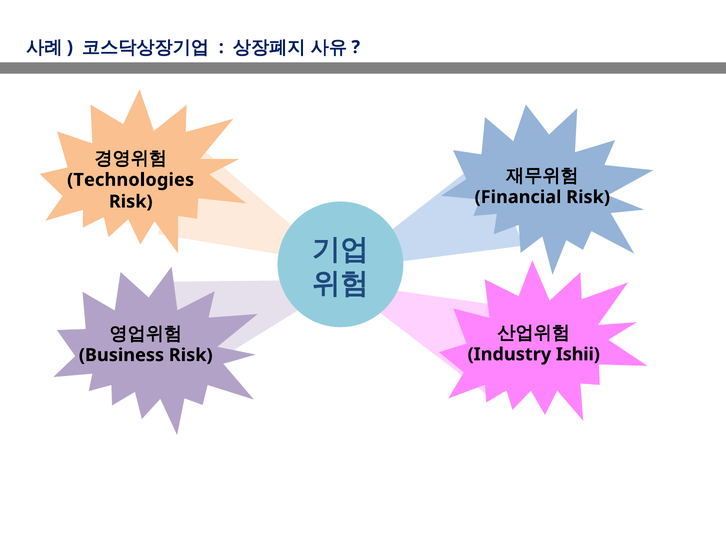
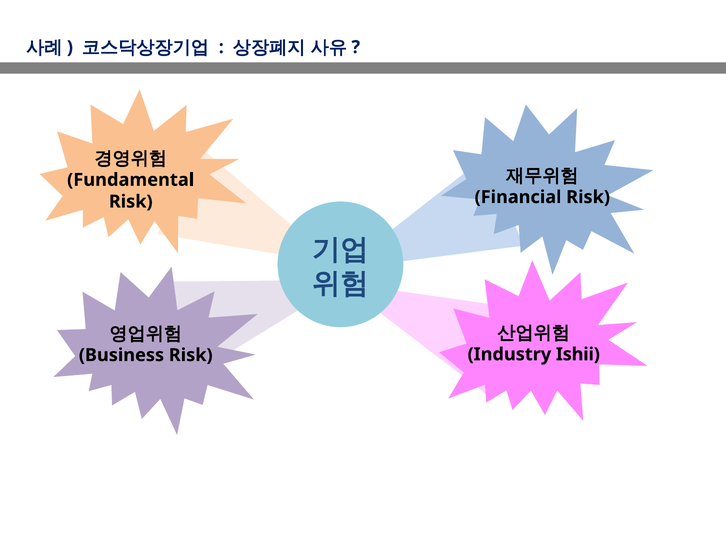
Technologies: Technologies -> Fundamental
